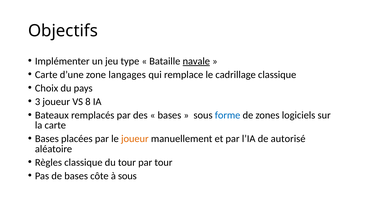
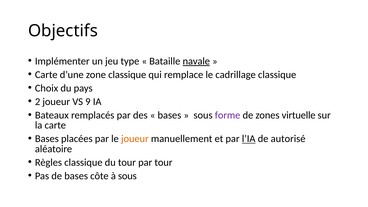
zone langages: langages -> classique
3: 3 -> 2
8: 8 -> 9
forme colour: blue -> purple
logiciels: logiciels -> virtuelle
l’IA underline: none -> present
